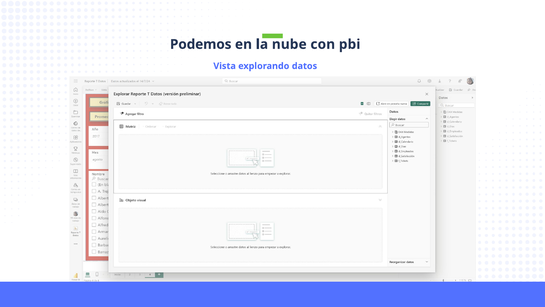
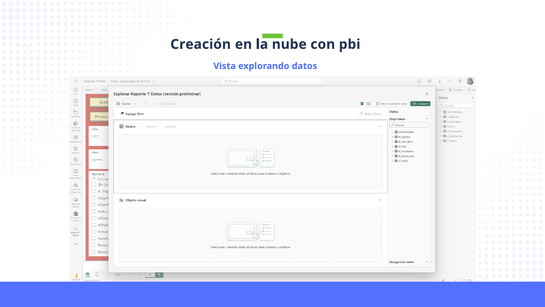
Podemos: Podemos -> Creación
